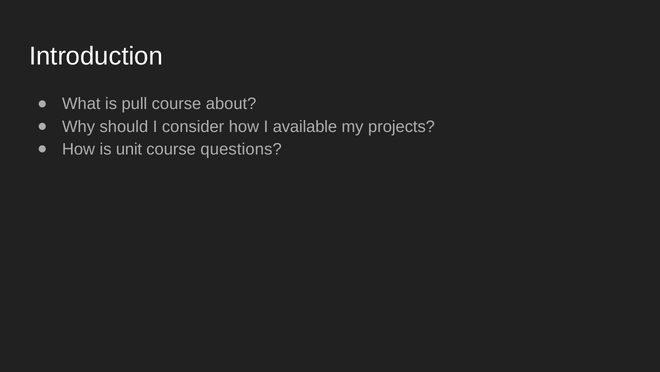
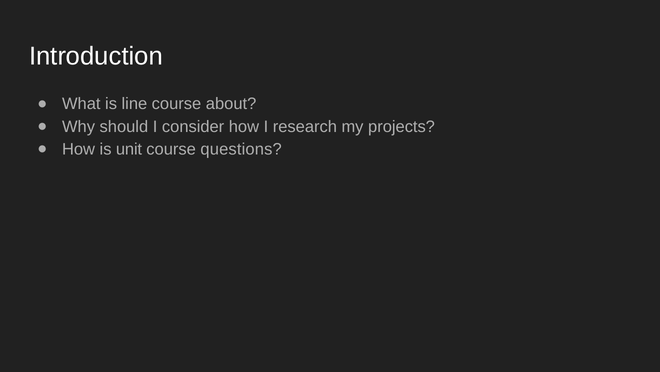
pull: pull -> line
available: available -> research
